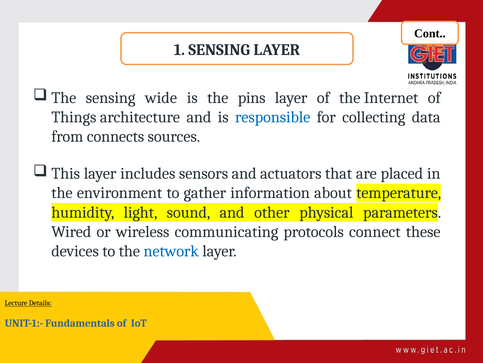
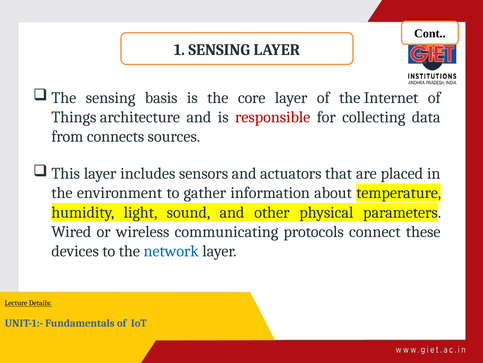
wide: wide -> basis
pins: pins -> core
responsible colour: blue -> red
